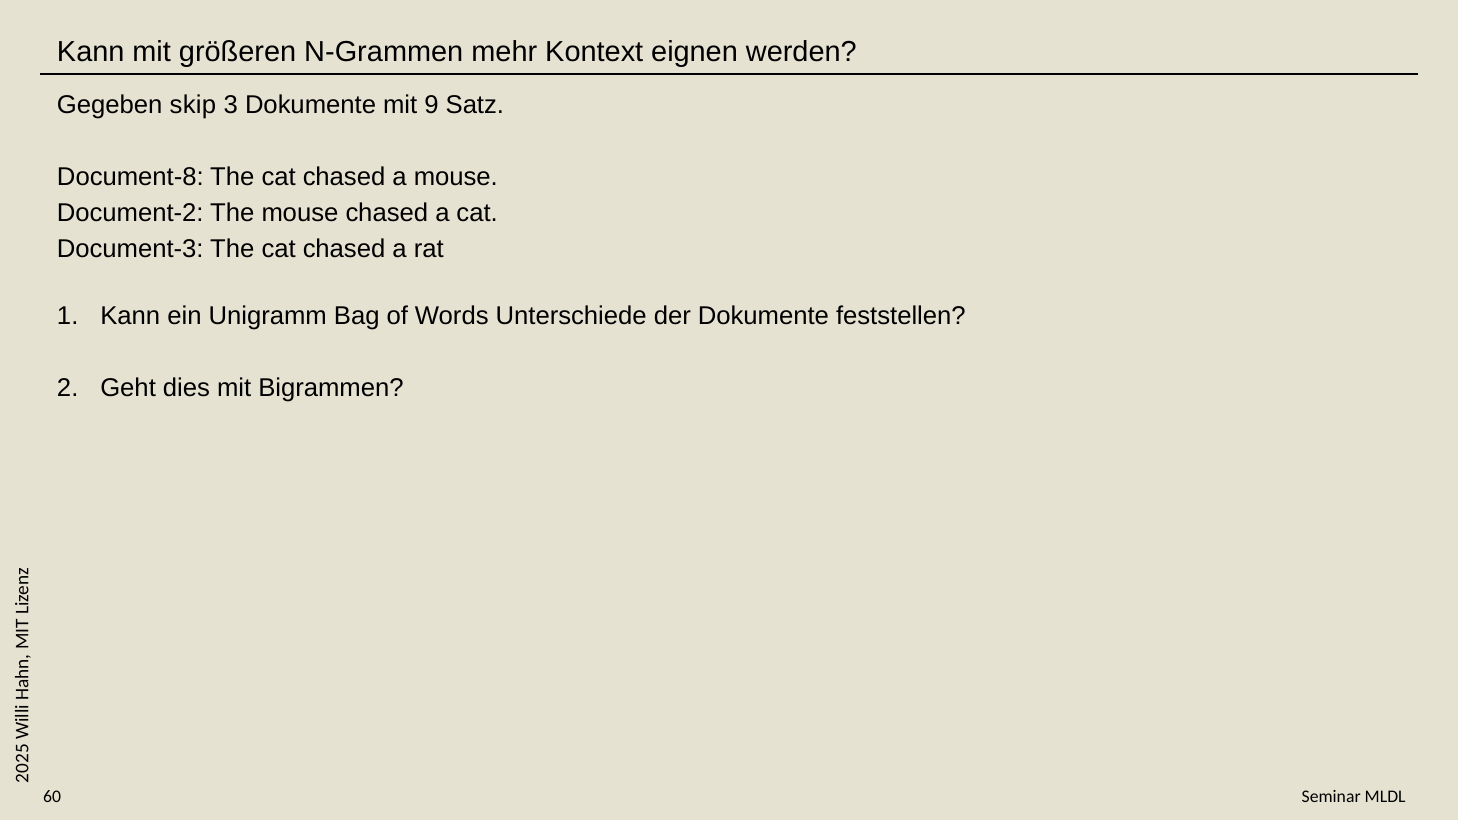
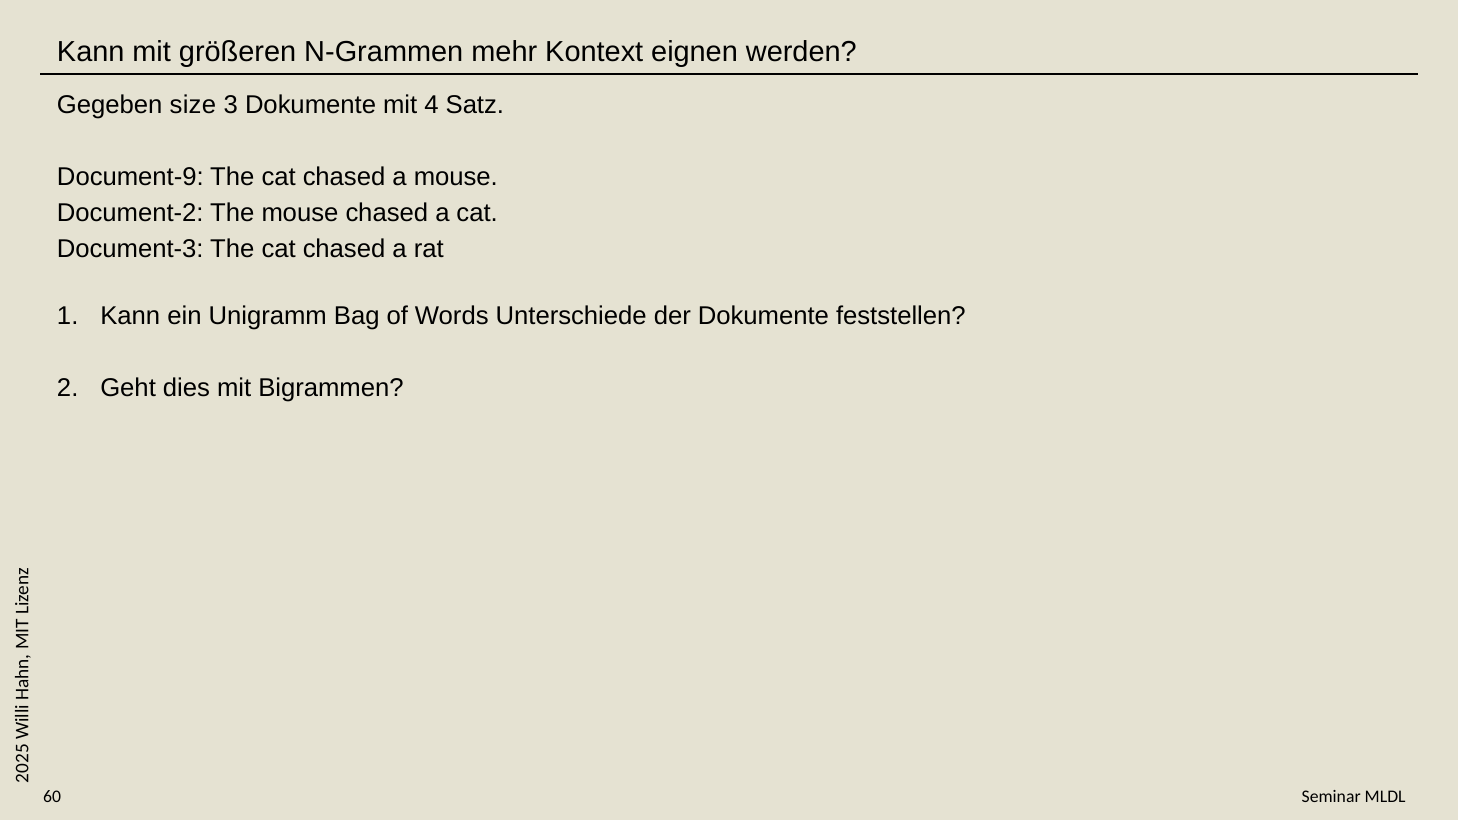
skip: skip -> size
9: 9 -> 4
Document-8: Document-8 -> Document-9
